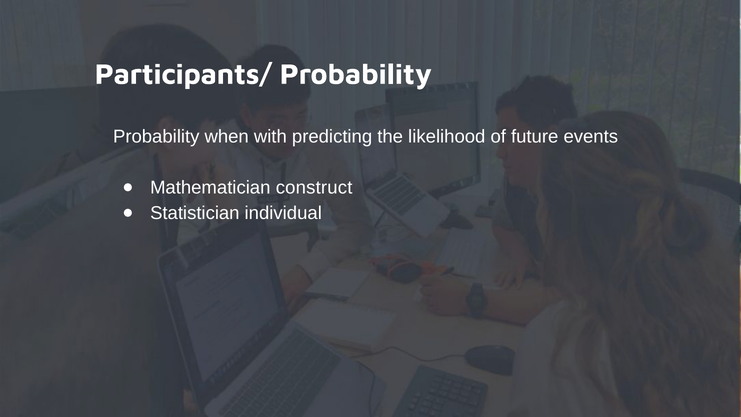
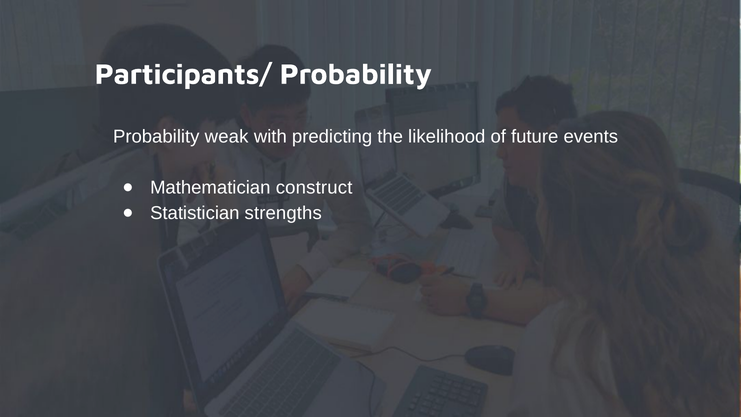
when: when -> weak
individual: individual -> strengths
